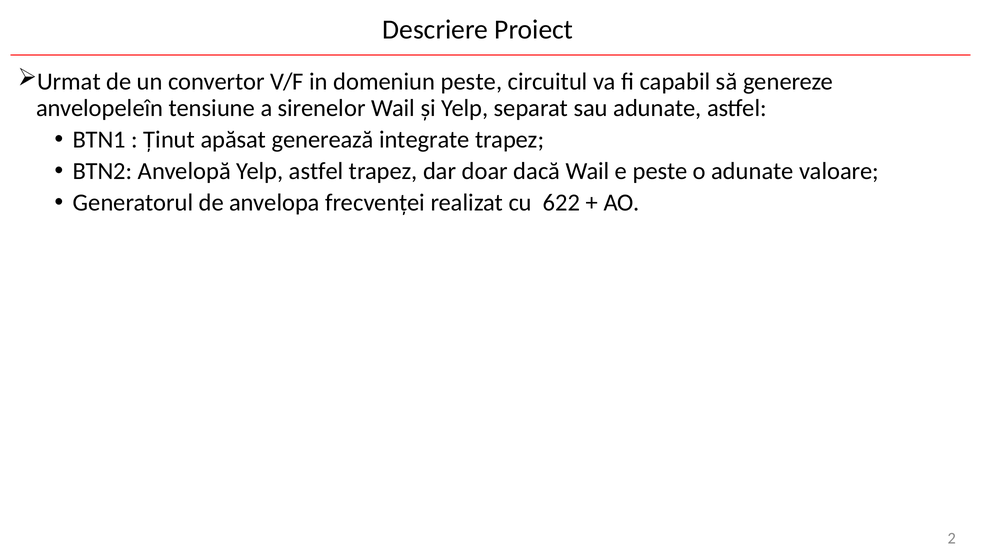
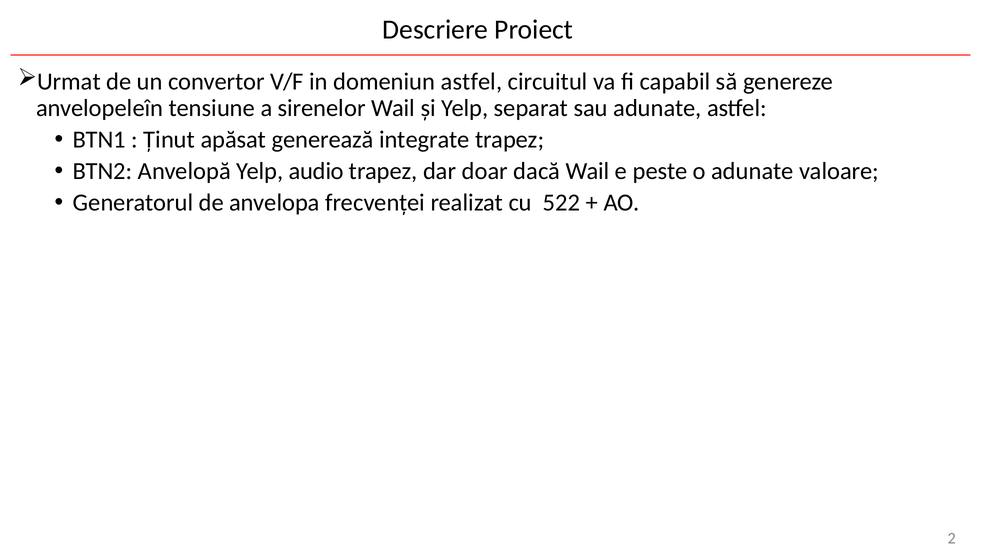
domeniun peste: peste -> astfel
Yelp astfel: astfel -> audio
622: 622 -> 522
